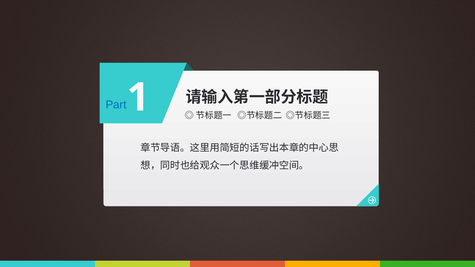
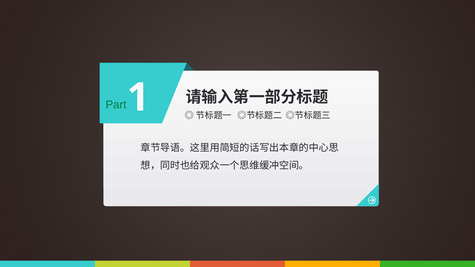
Part colour: blue -> green
